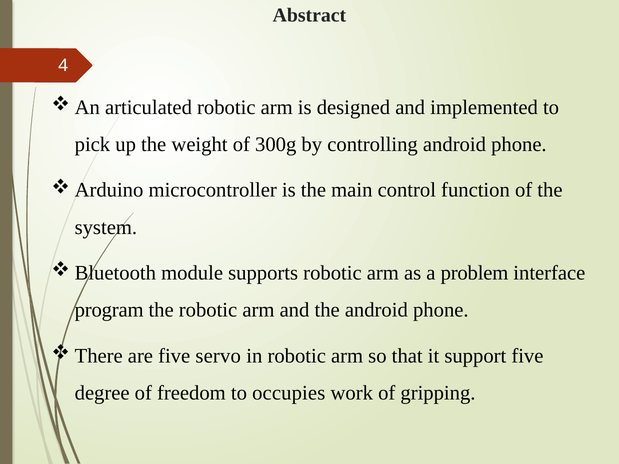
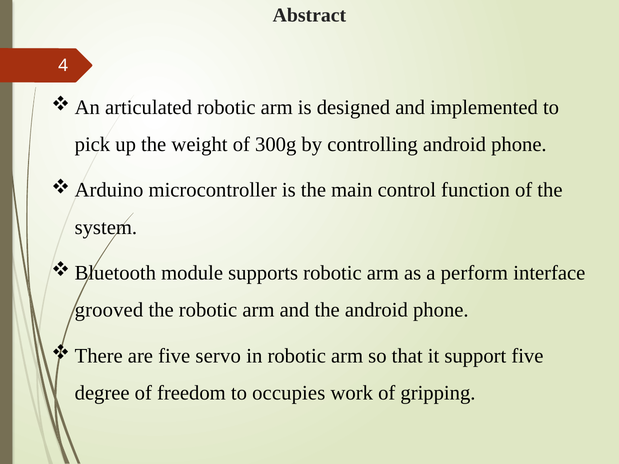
problem: problem -> perform
program: program -> grooved
